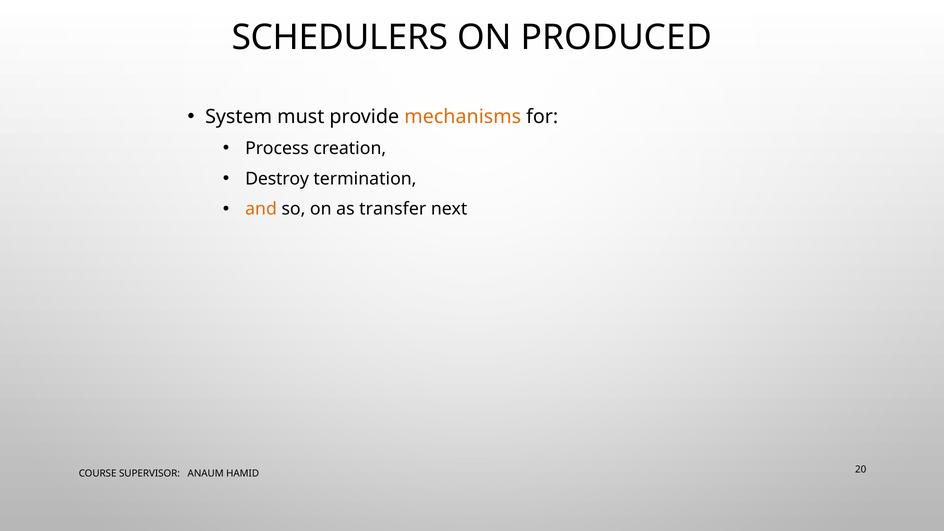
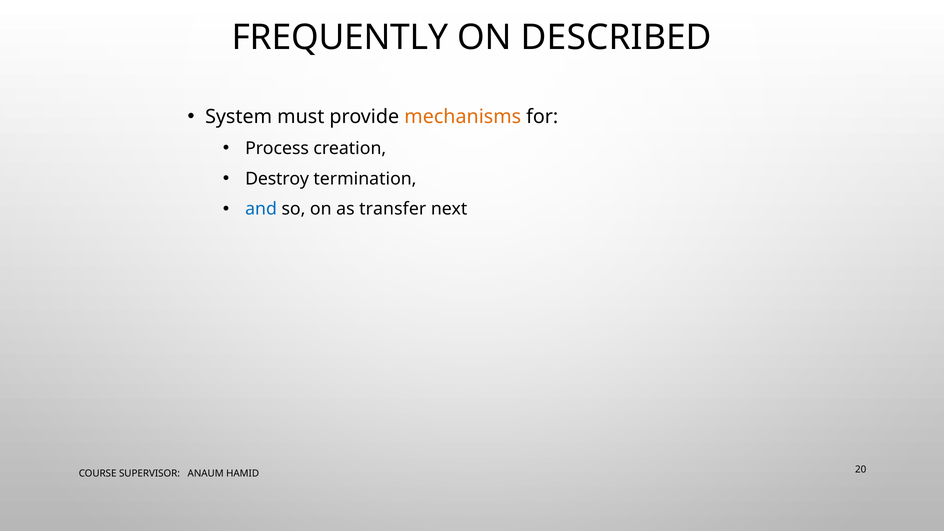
SCHEDULERS: SCHEDULERS -> FREQUENTLY
PRODUCED: PRODUCED -> DESCRIBED
and colour: orange -> blue
